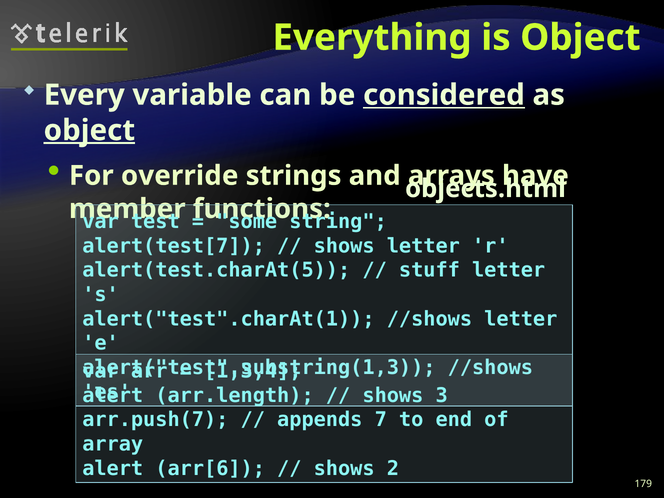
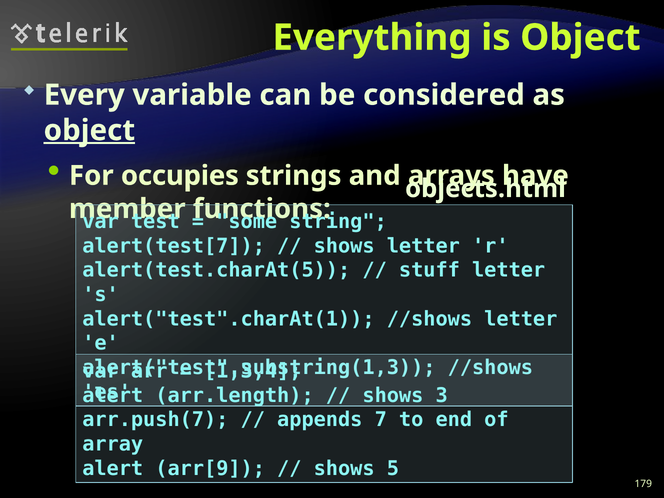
considered underline: present -> none
override: override -> occupies
arr[6: arr[6 -> arr[9
2: 2 -> 5
